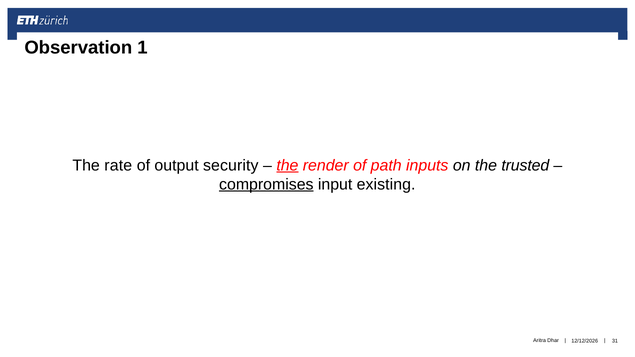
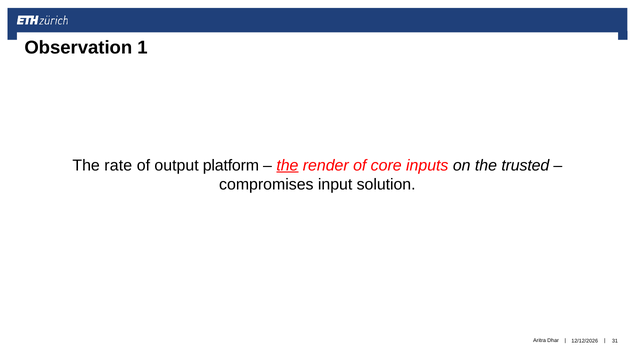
security: security -> platform
path: path -> core
compromises underline: present -> none
existing: existing -> solution
